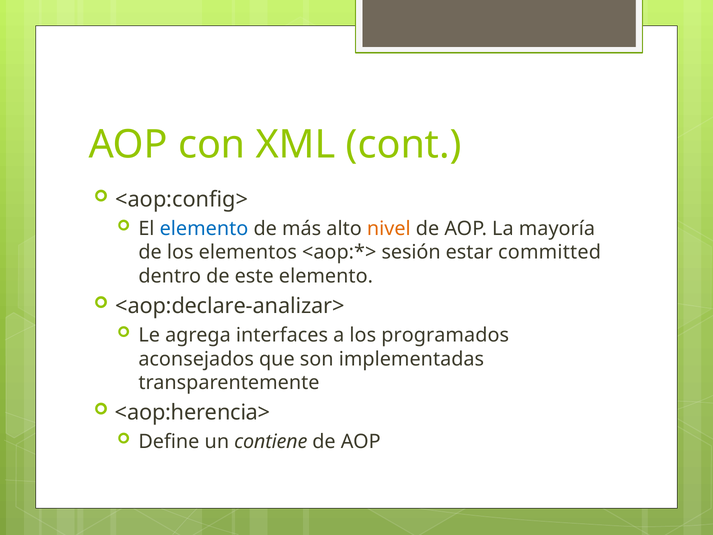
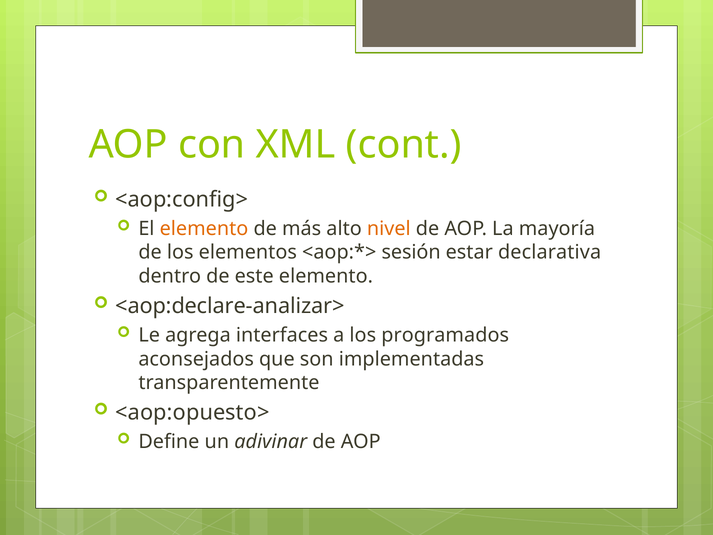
elemento at (204, 229) colour: blue -> orange
committed: committed -> declarativa
<aop:herencia>: <aop:herencia> -> <aop:opuesto>
contiene: contiene -> adivinar
